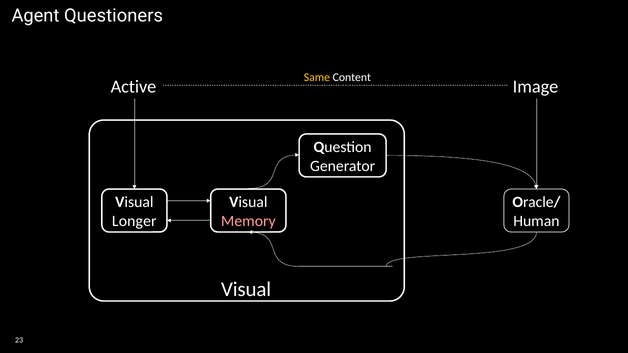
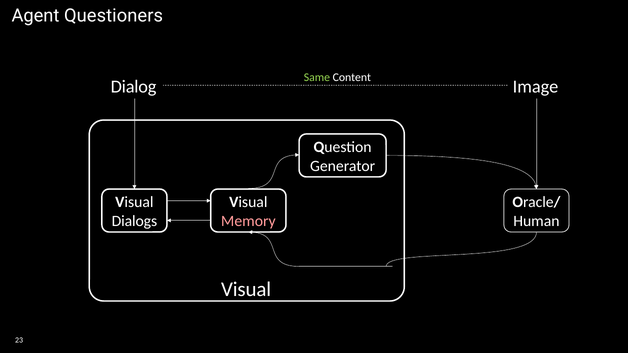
Same colour: yellow -> light green
Active: Active -> Dialog
Longer: Longer -> Dialogs
